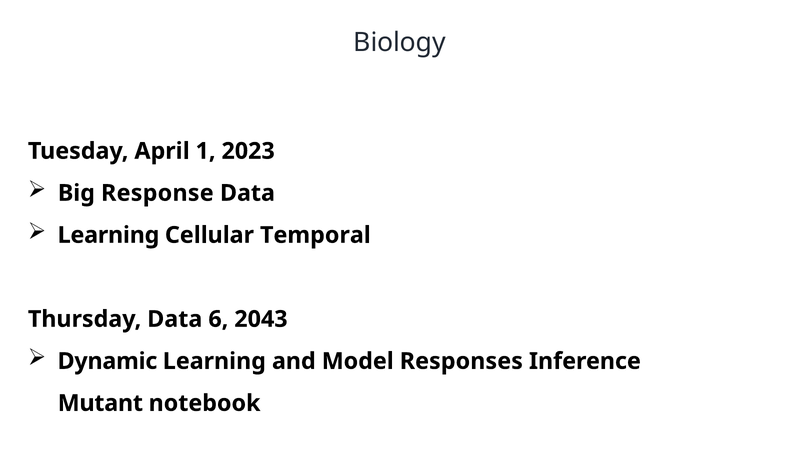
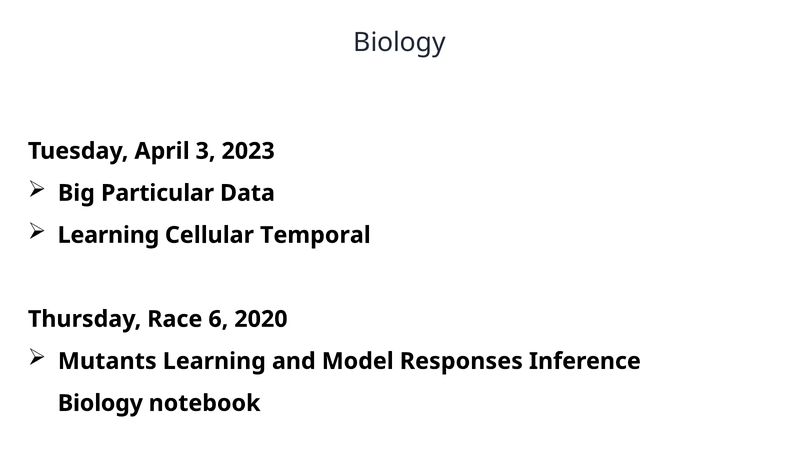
1: 1 -> 3
Response: Response -> Particular
Thursday Data: Data -> Race
2043: 2043 -> 2020
Dynamic: Dynamic -> Mutants
Mutant at (100, 403): Mutant -> Biology
